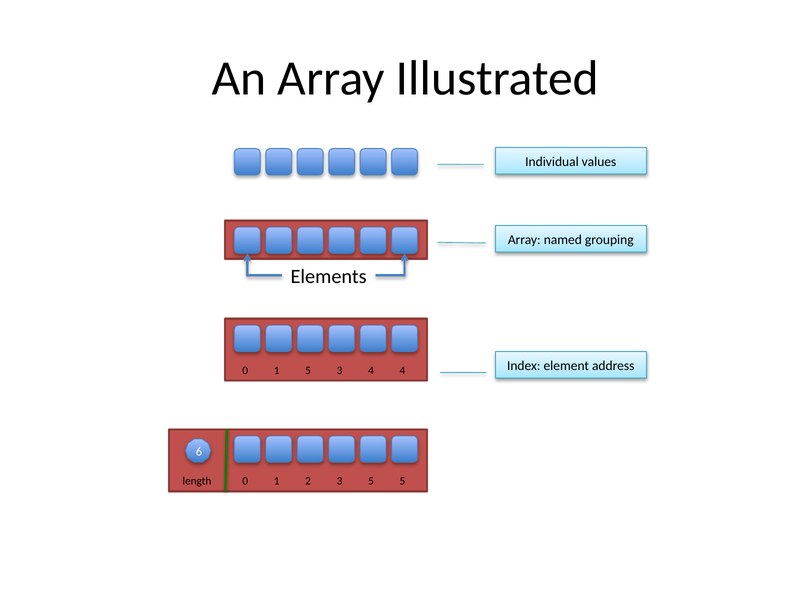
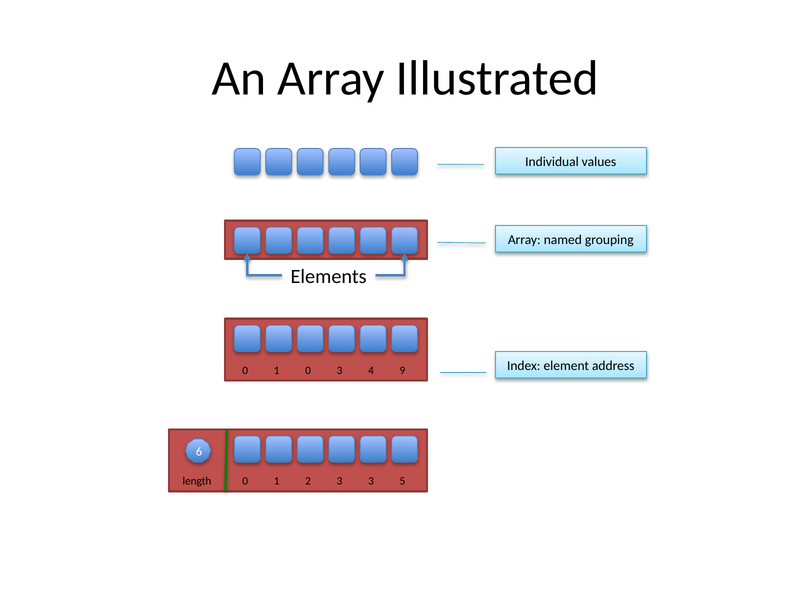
1 5: 5 -> 0
4 4: 4 -> 9
3 5: 5 -> 3
